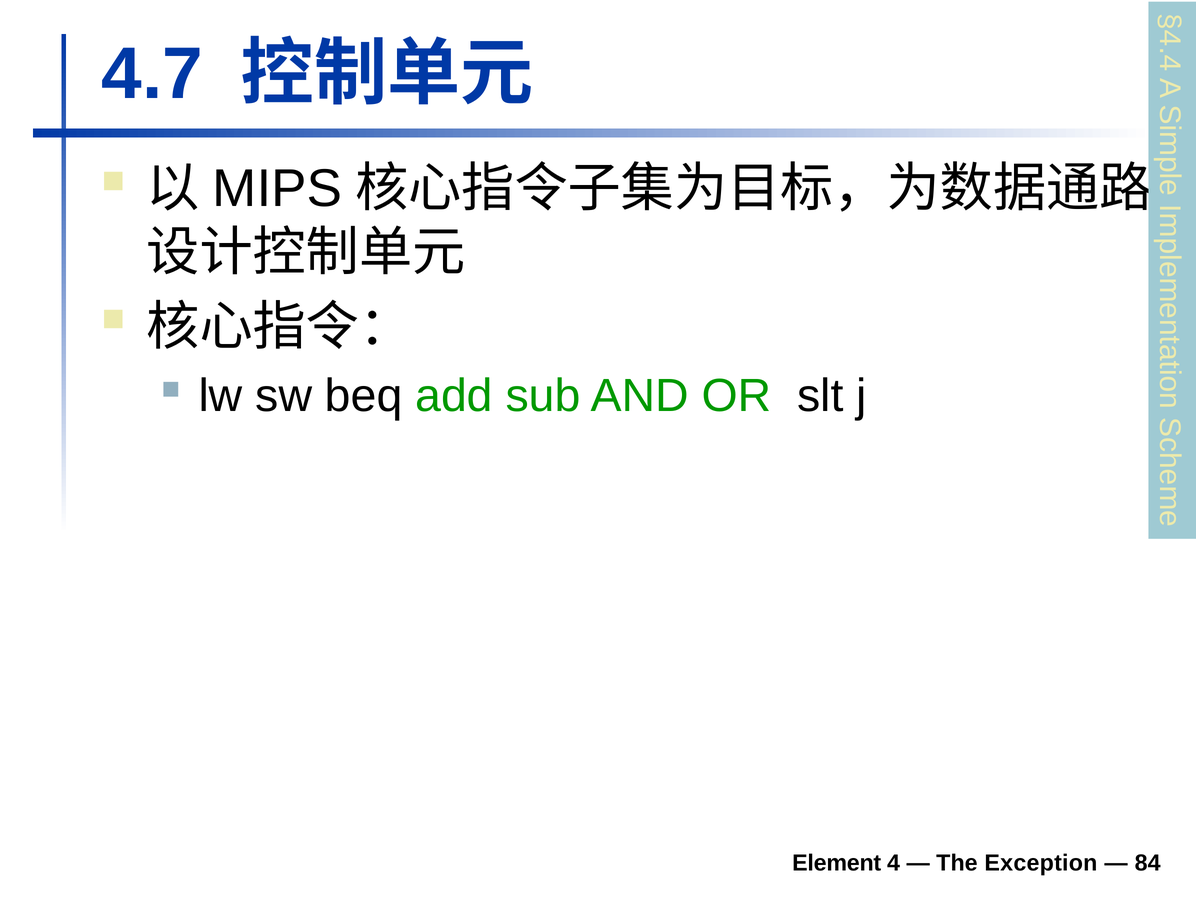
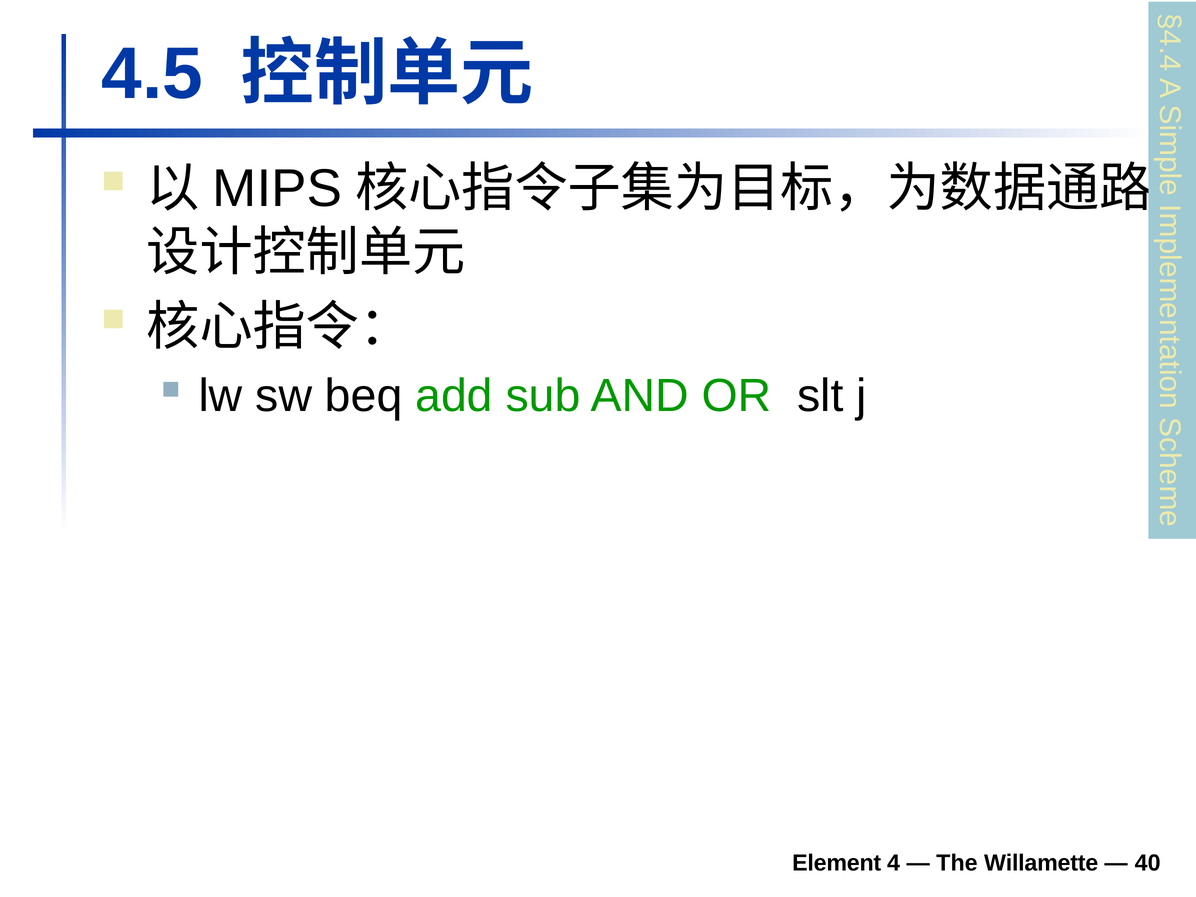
4.7: 4.7 -> 4.5
Exception: Exception -> Willamette
84: 84 -> 40
